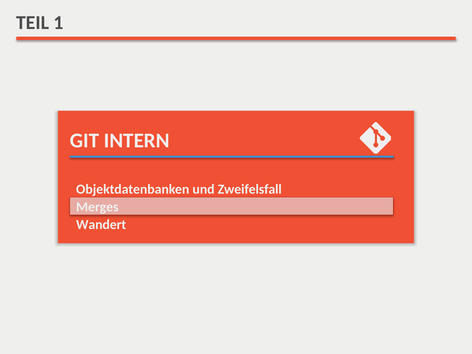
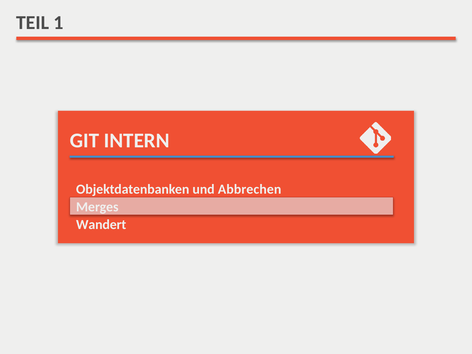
Zweifelsfall: Zweifelsfall -> Abbrechen
